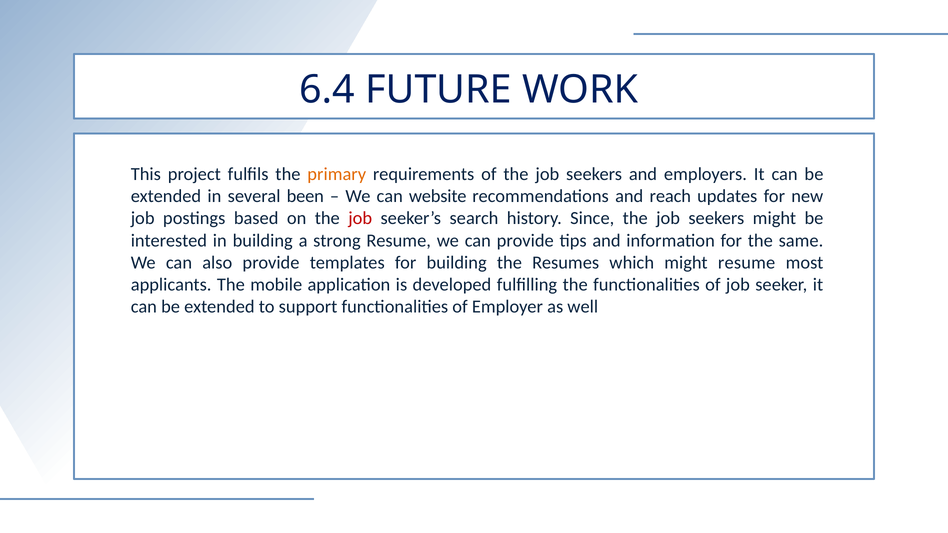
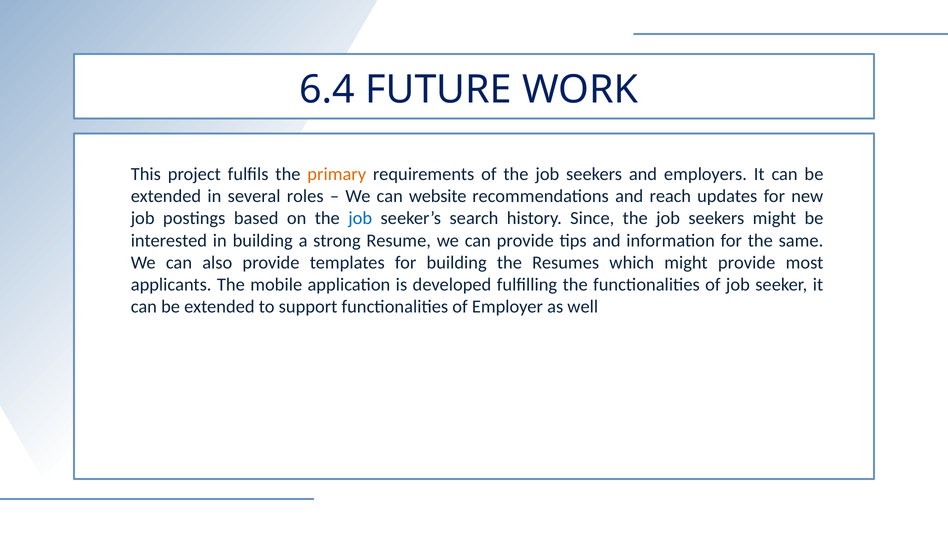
been: been -> roles
job at (360, 218) colour: red -> blue
might resume: resume -> provide
